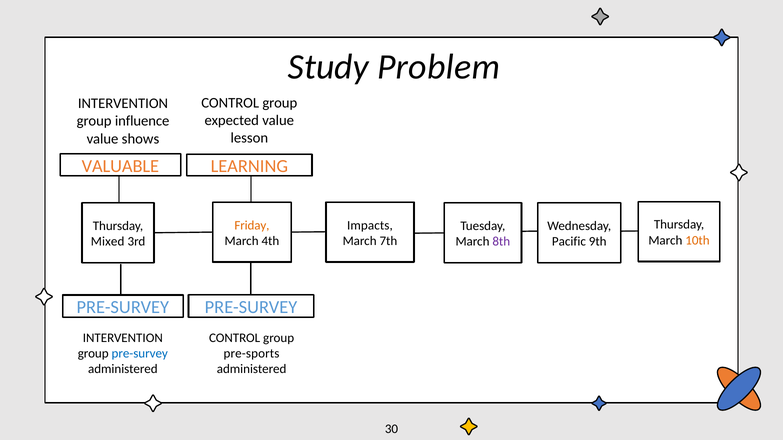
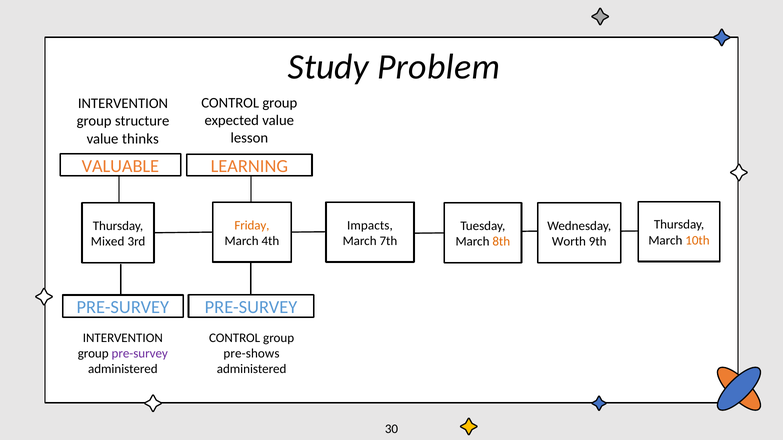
influence: influence -> structure
shows: shows -> thinks
8th colour: purple -> orange
Pacific: Pacific -> Worth
pre-survey at (140, 354) colour: blue -> purple
pre-sports: pre-sports -> pre-shows
